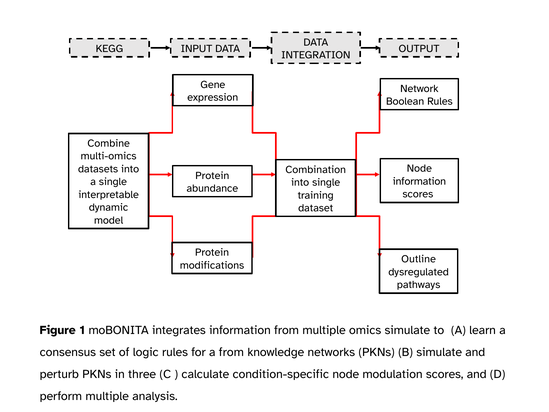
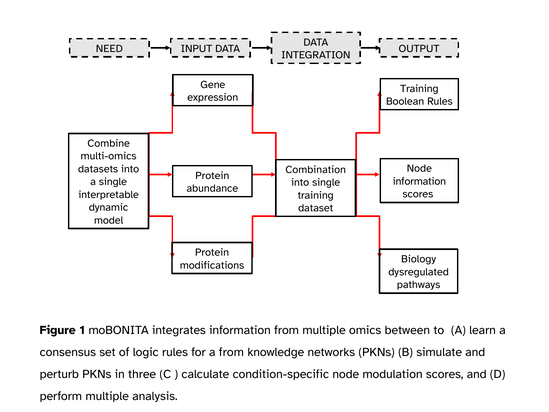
KEGG: KEGG -> NEED
Network at (419, 88): Network -> Training
Outline: Outline -> Biology
omics simulate: simulate -> between
